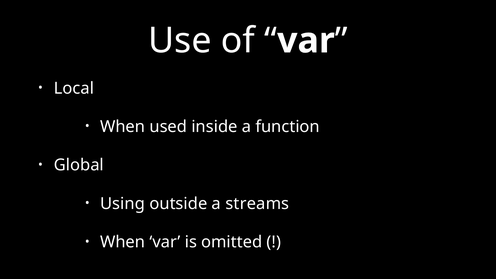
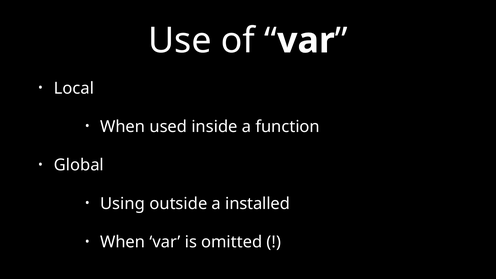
streams: streams -> installed
